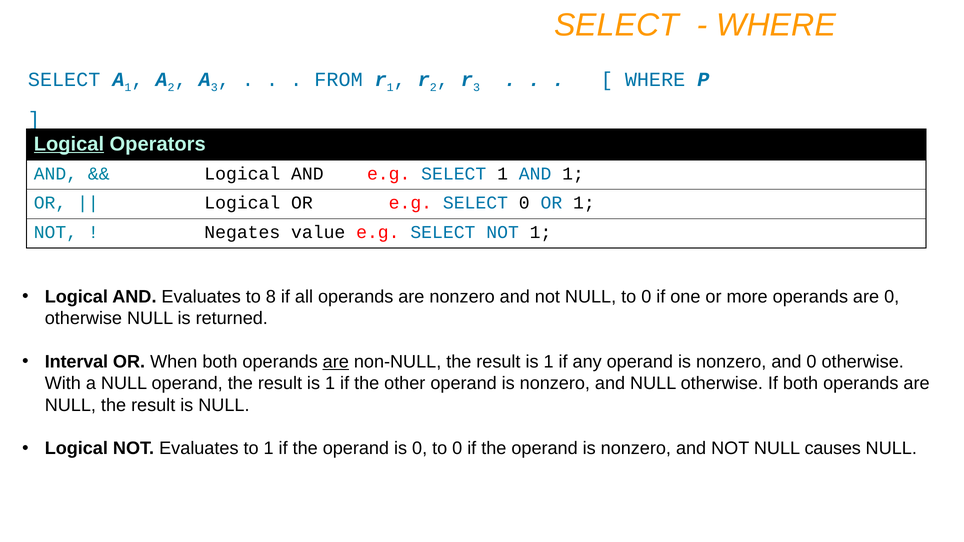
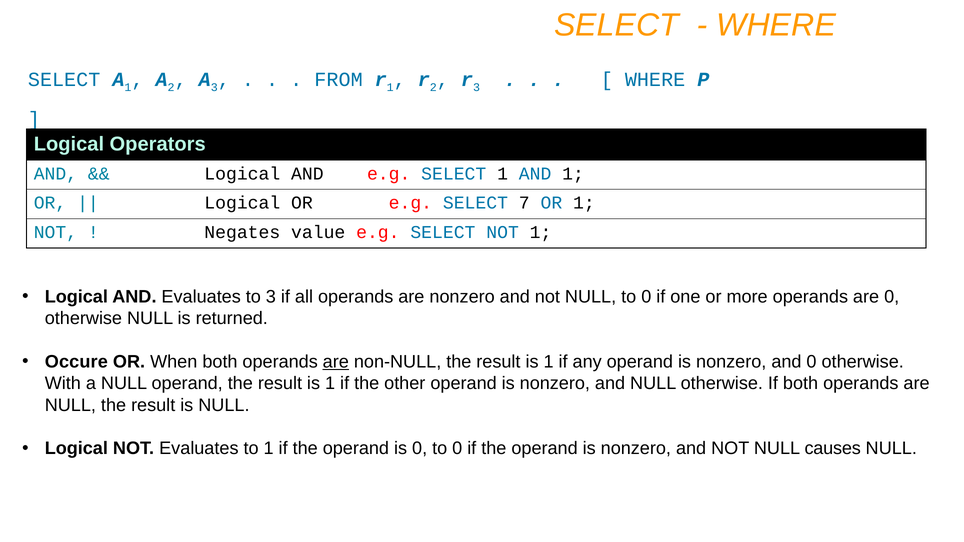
Logical at (69, 144) underline: present -> none
SELECT 0: 0 -> 7
to 8: 8 -> 3
Interval: Interval -> Occure
